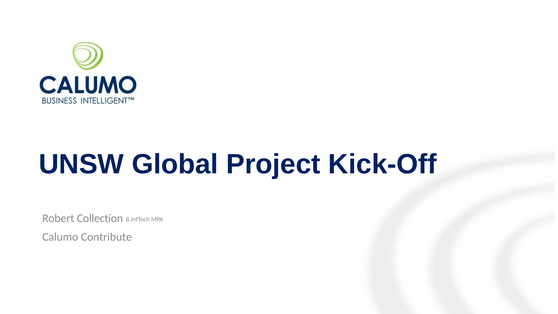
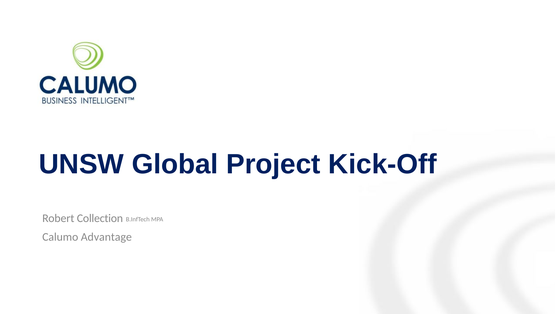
Contribute: Contribute -> Advantage
